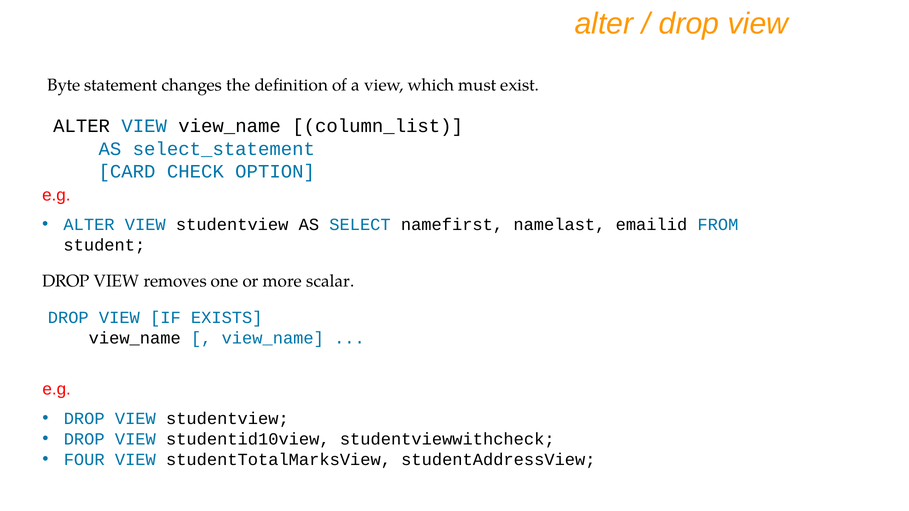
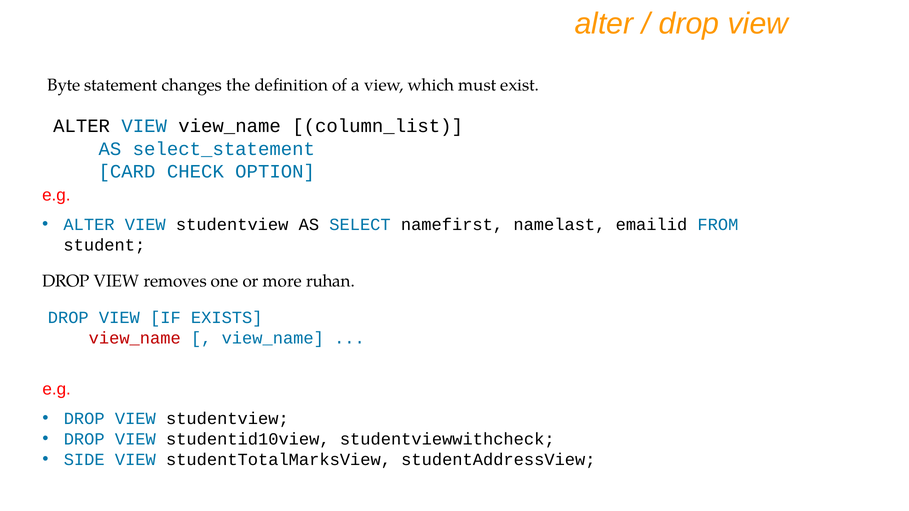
scalar: scalar -> ruhan
view_name at (135, 338) colour: black -> red
FOUR: FOUR -> SIDE
